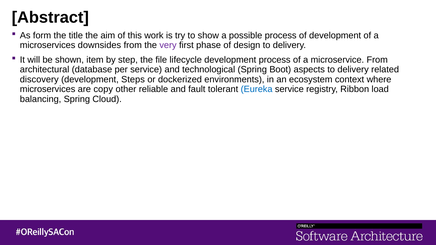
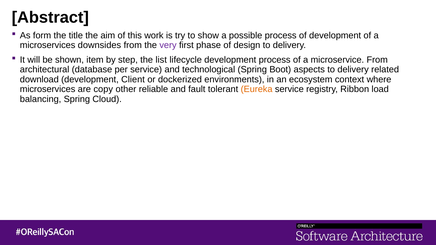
file: file -> list
discovery: discovery -> download
Steps: Steps -> Client
Eureka colour: blue -> orange
